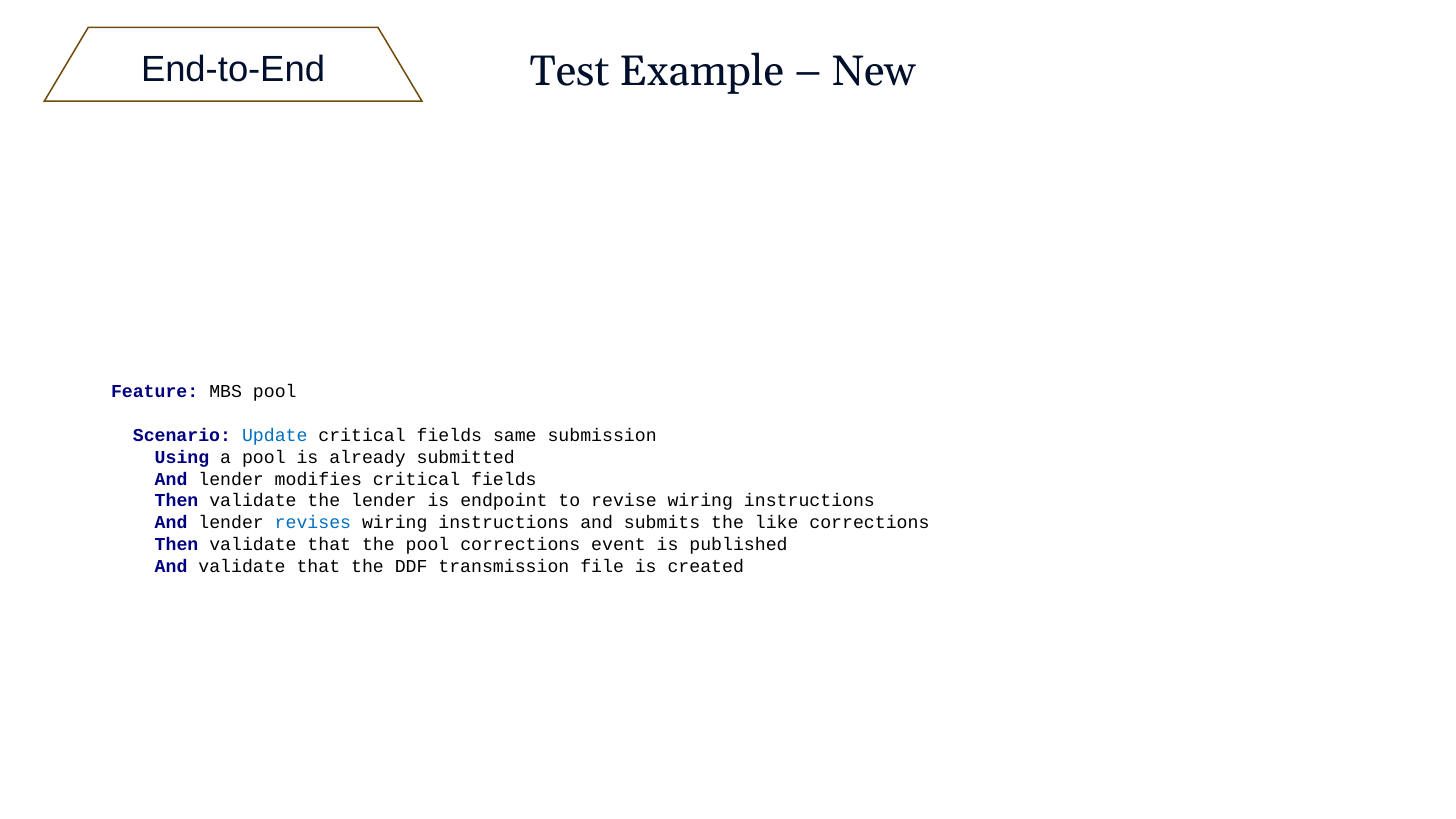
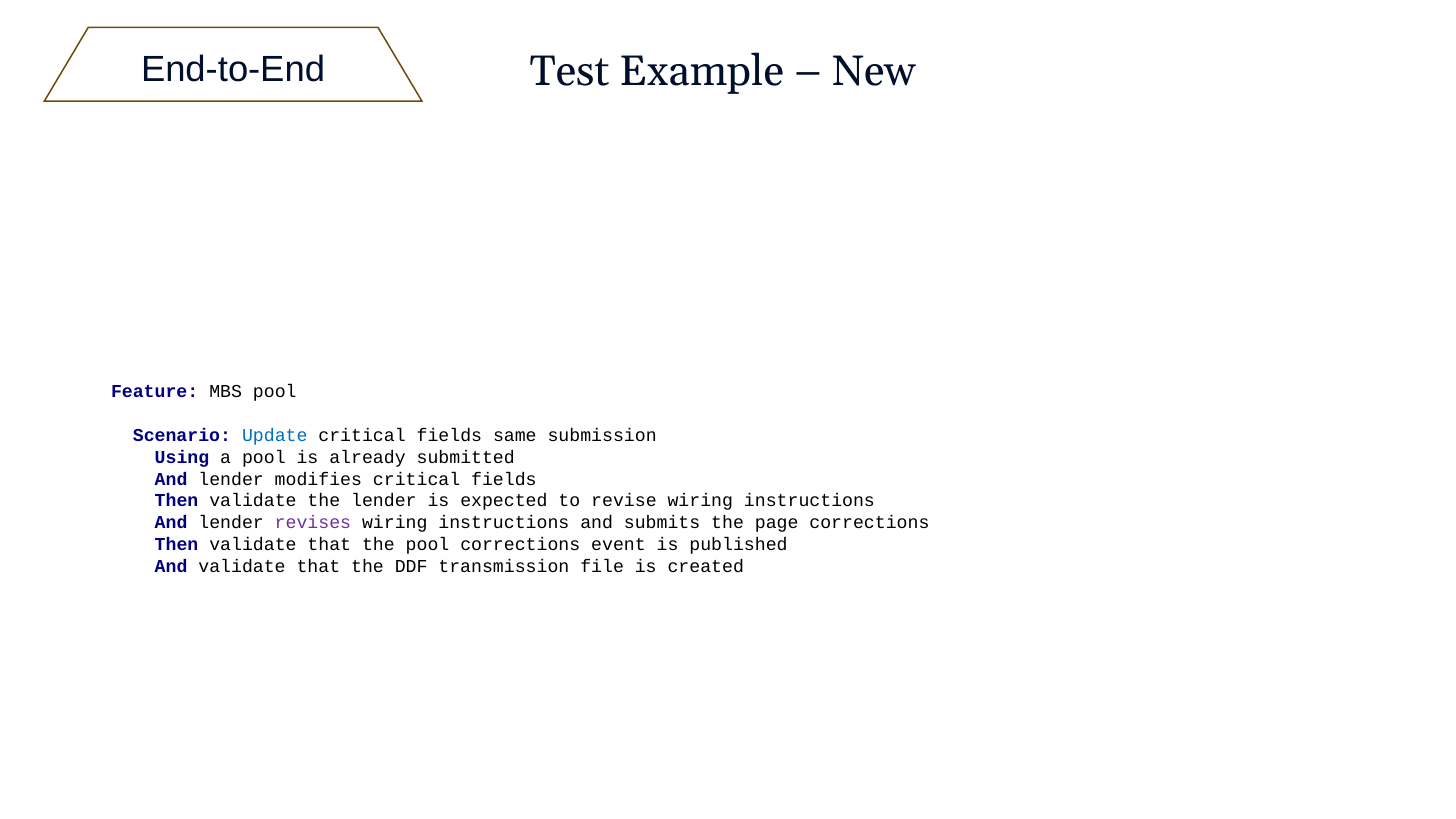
endpoint: endpoint -> expected
revises colour: blue -> purple
like: like -> page
